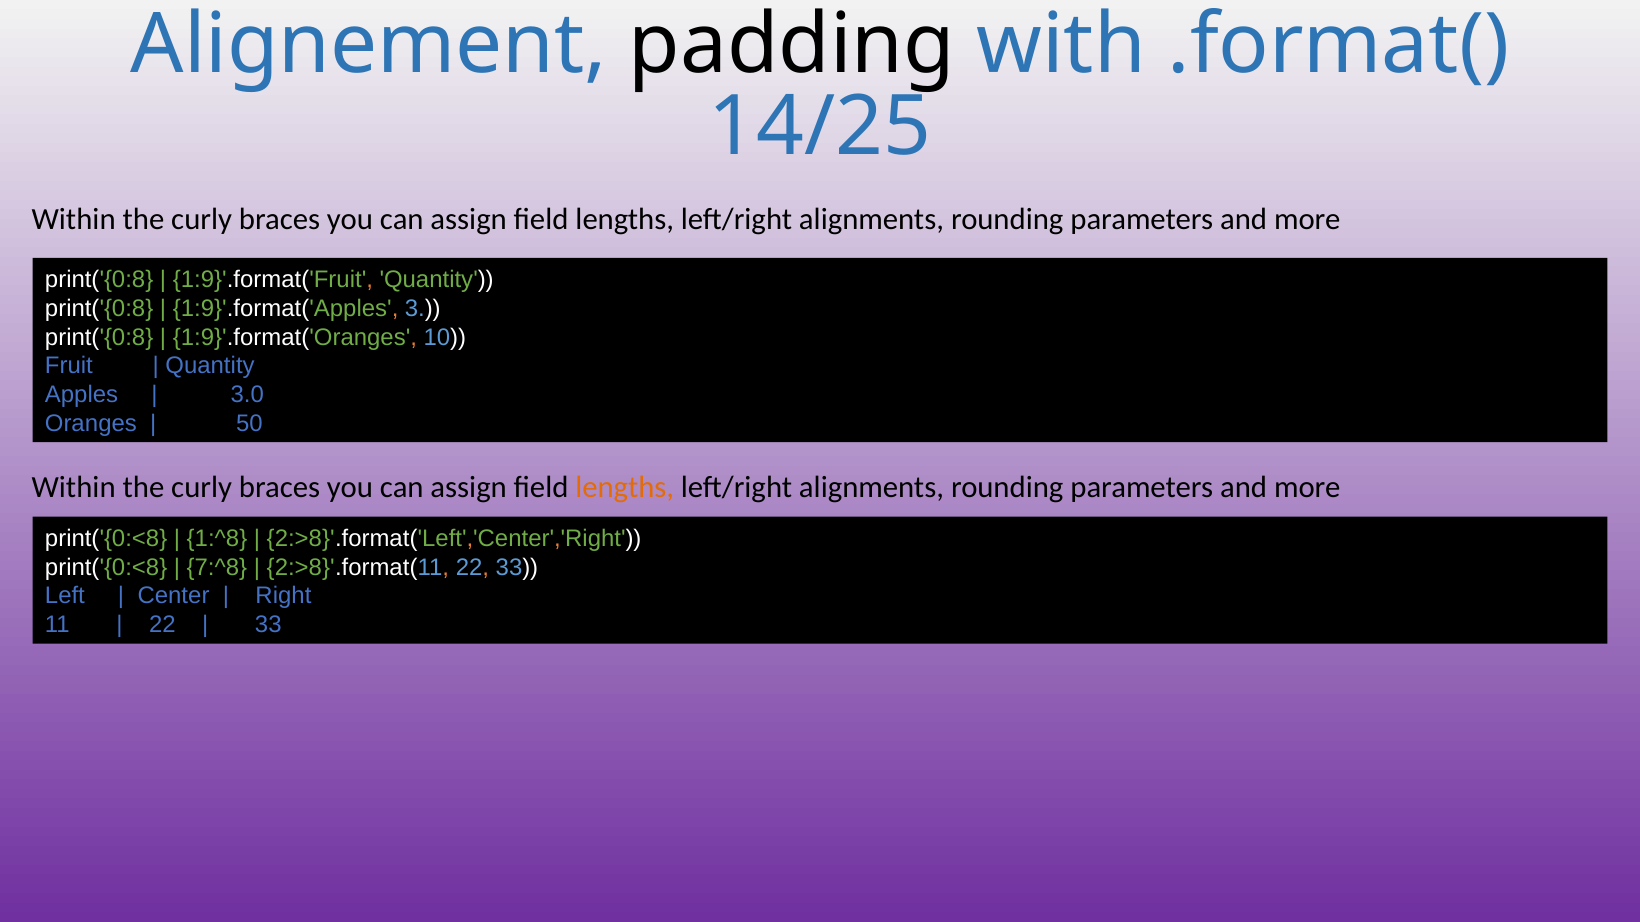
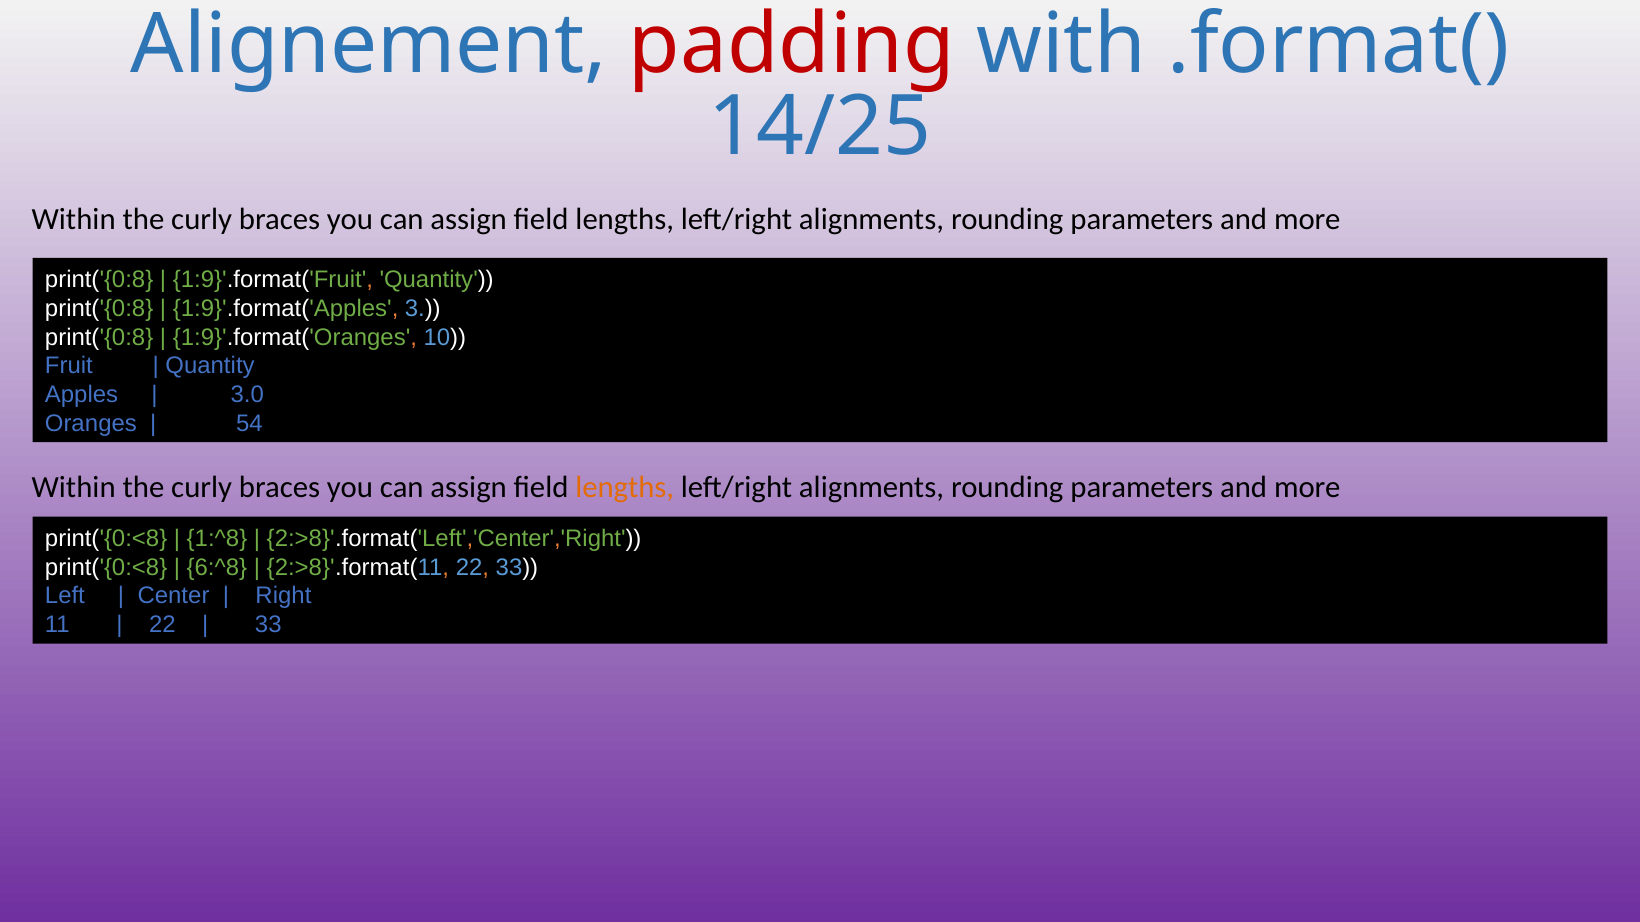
padding colour: black -> red
50: 50 -> 54
7:^8: 7:^8 -> 6:^8
